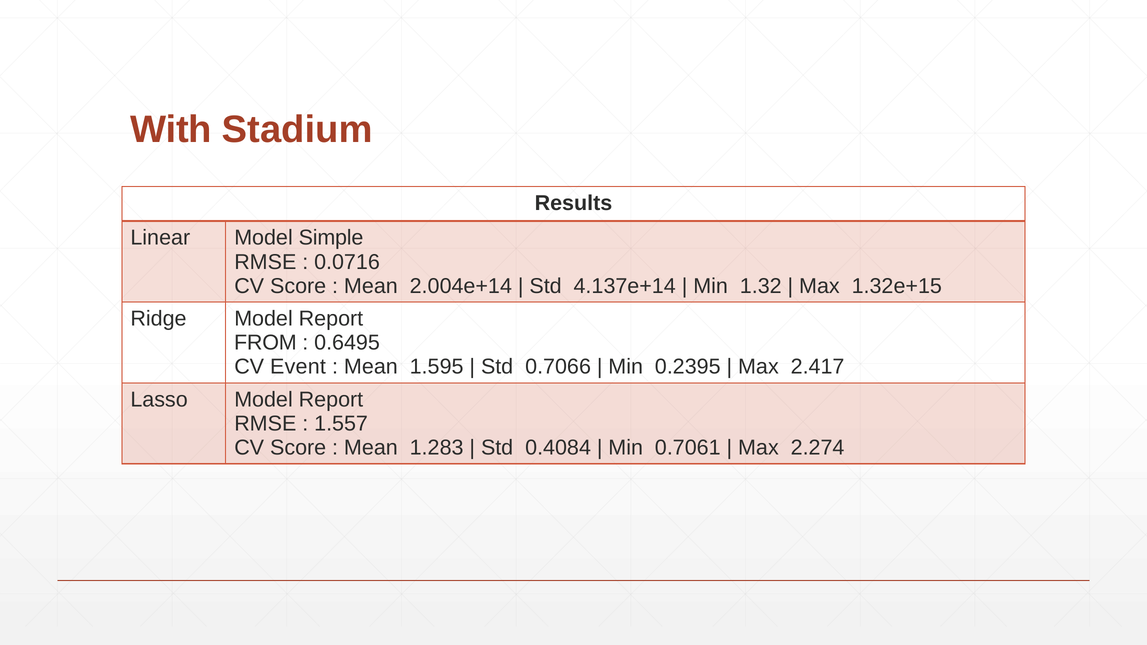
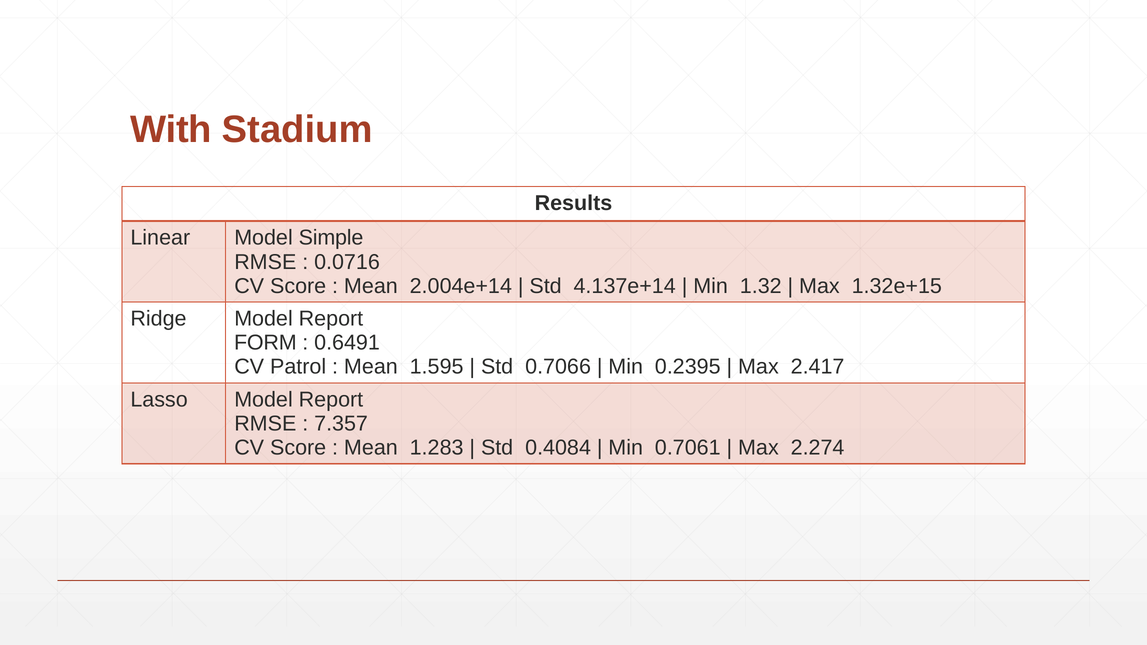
FROM: FROM -> FORM
0.6495: 0.6495 -> 0.6491
Event: Event -> Patrol
1.557: 1.557 -> 7.357
